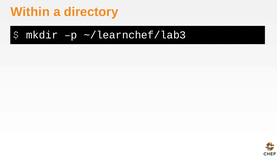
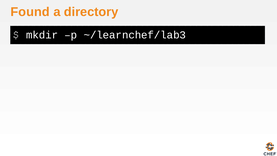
Within: Within -> Found
